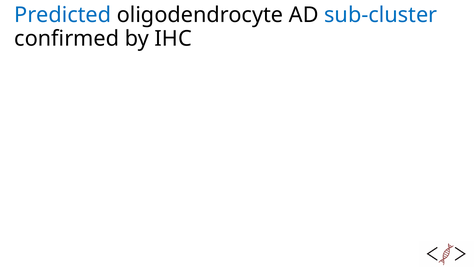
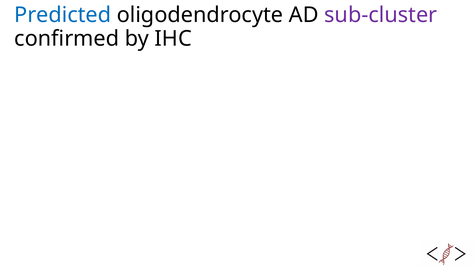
sub-cluster colour: blue -> purple
